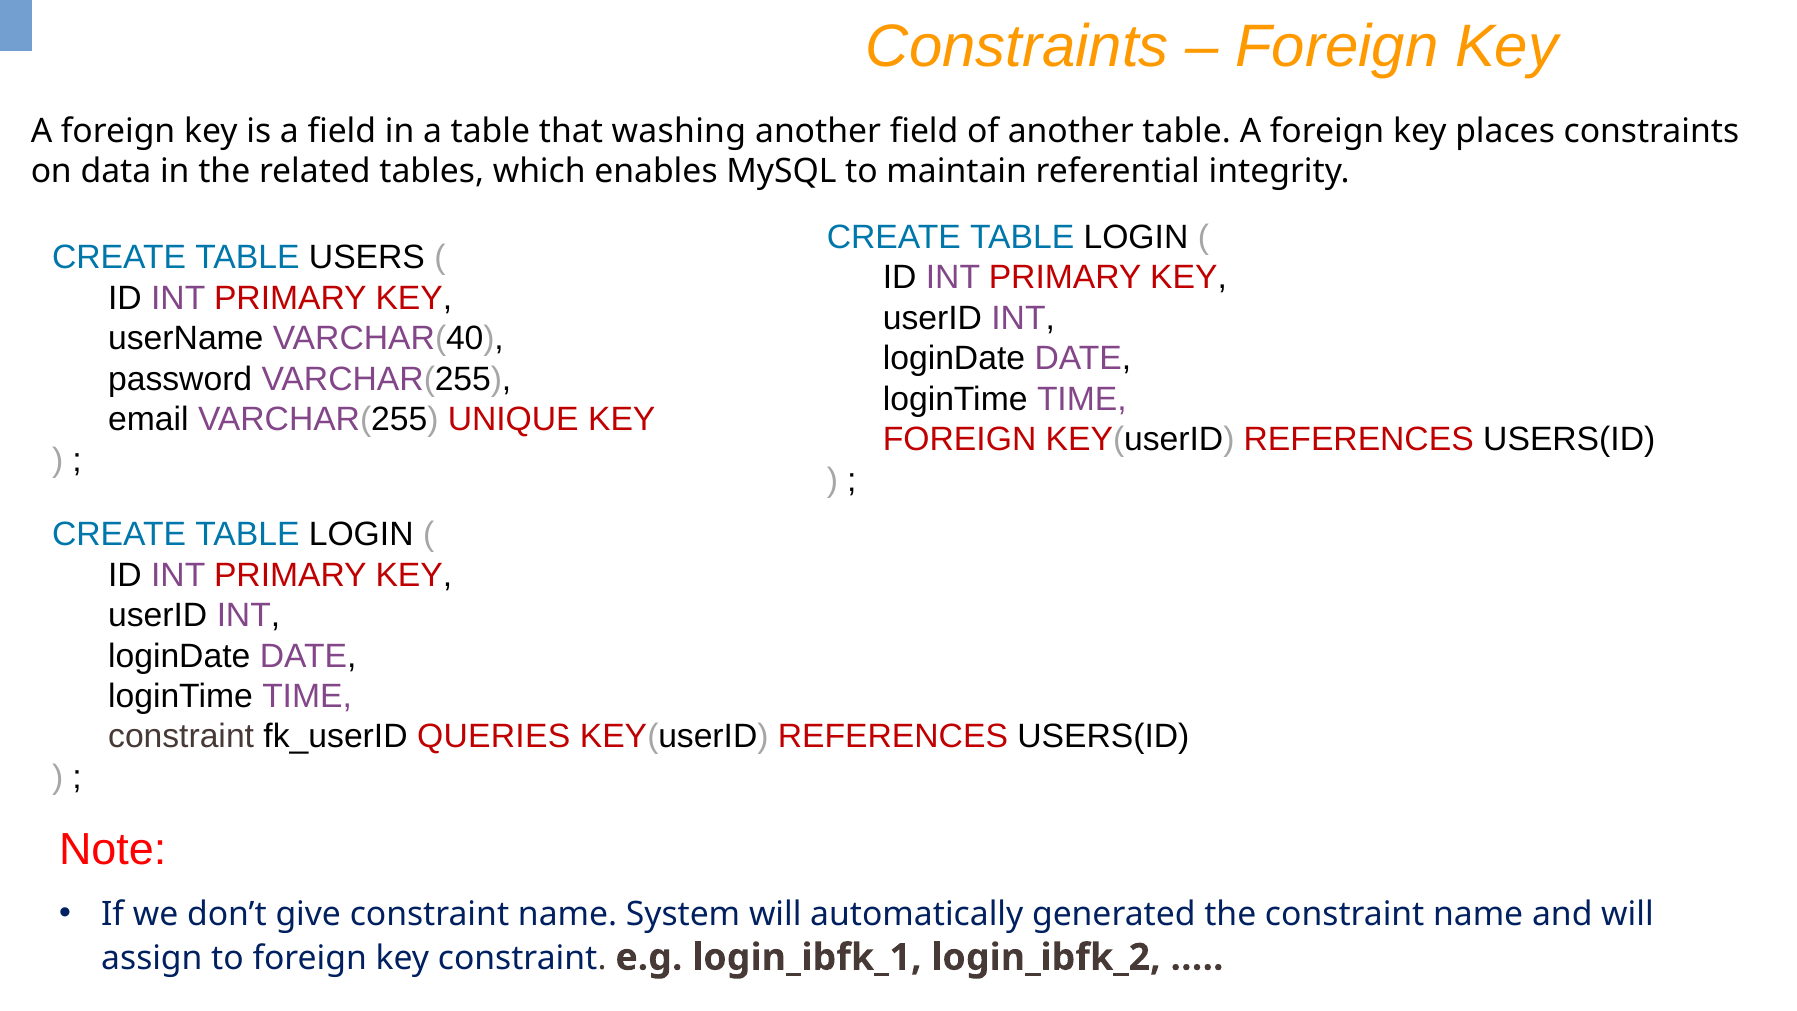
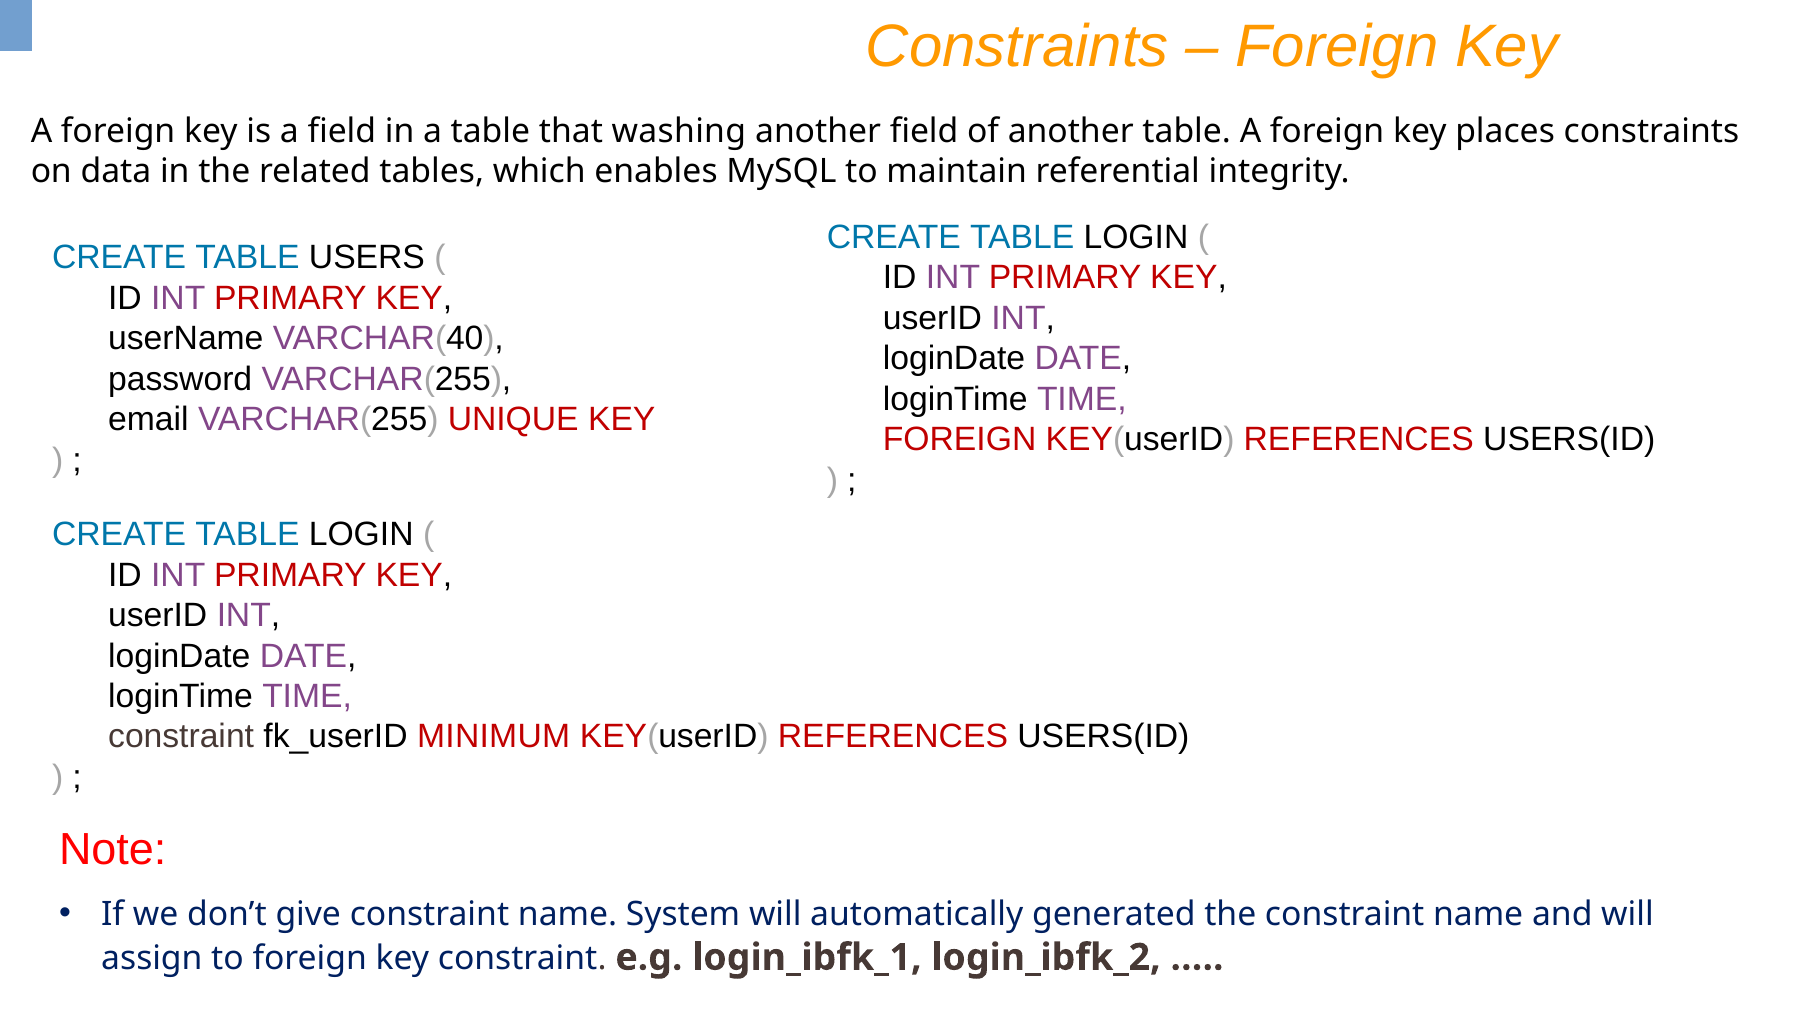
QUERIES: QUERIES -> MINIMUM
